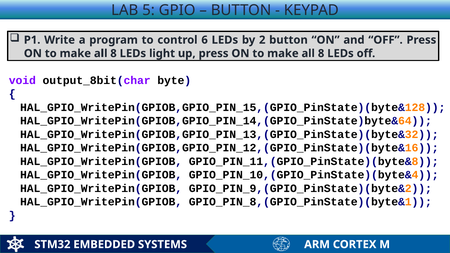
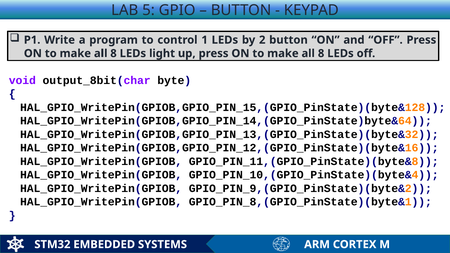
6: 6 -> 1
